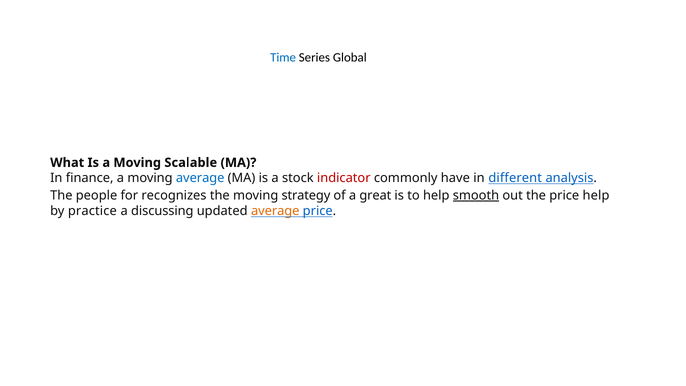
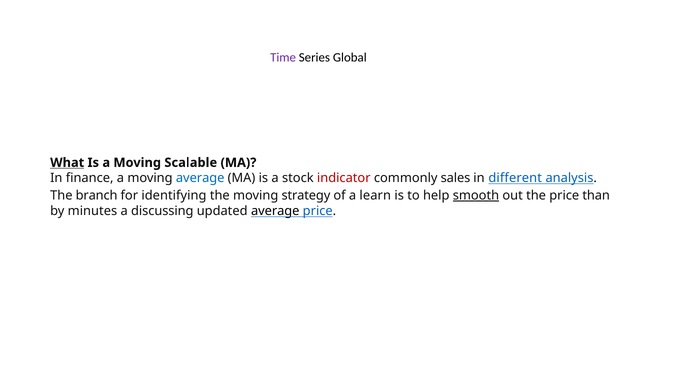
Time colour: blue -> purple
What underline: none -> present
have: have -> sales
people: people -> branch
recognizes: recognizes -> identifying
great: great -> learn
price help: help -> than
practice: practice -> minutes
average at (275, 211) colour: orange -> black
